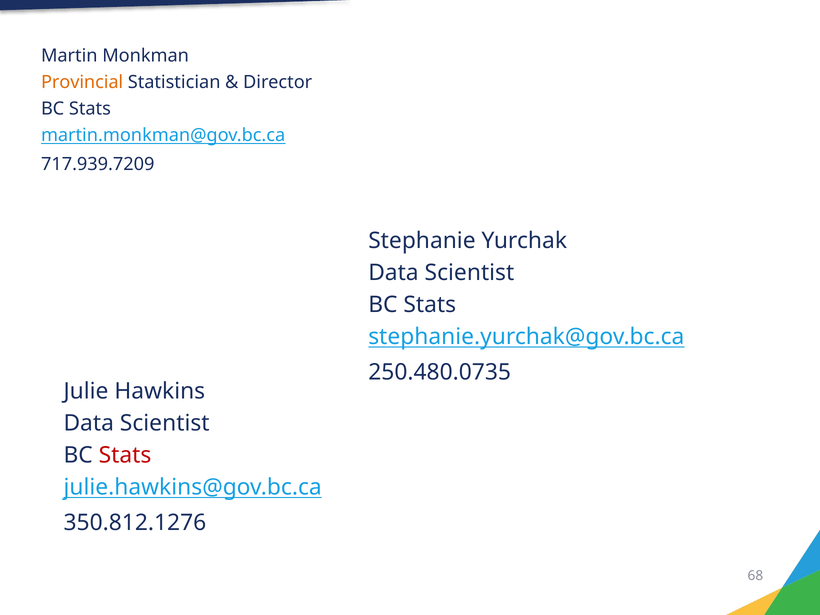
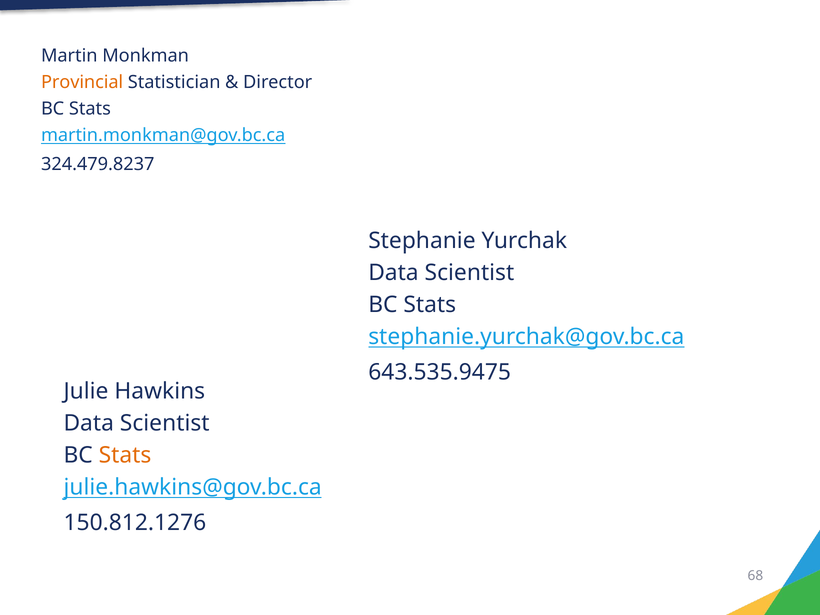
717.939.7209: 717.939.7209 -> 324.479.8237
250.480.0735: 250.480.0735 -> 643.535.9475
Stats at (125, 455) colour: red -> orange
350.812.1276: 350.812.1276 -> 150.812.1276
